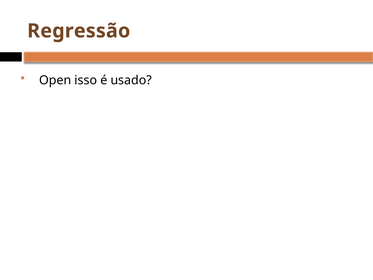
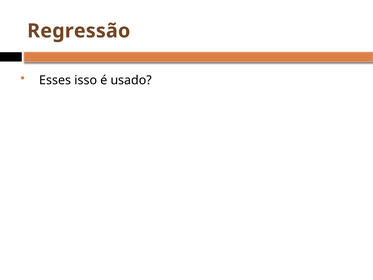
Open: Open -> Esses
